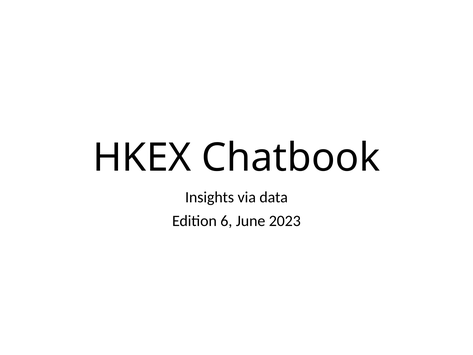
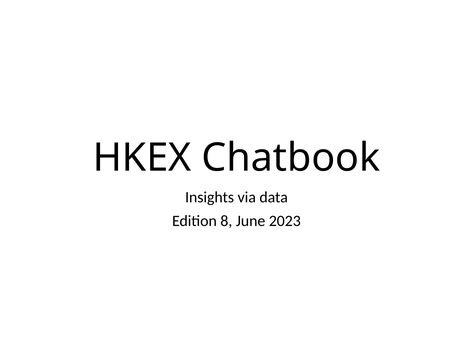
6: 6 -> 8
